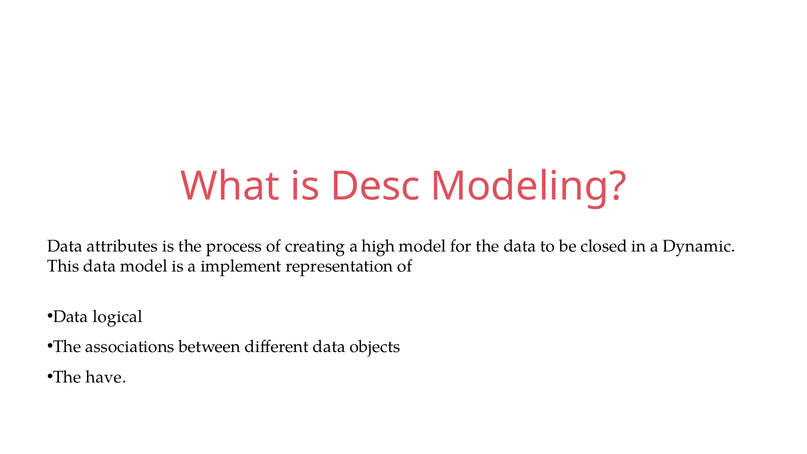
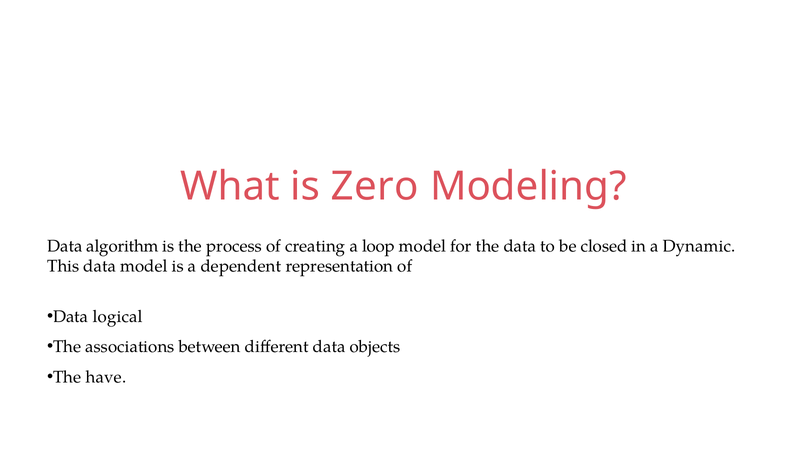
Desc: Desc -> Zero
attributes: attributes -> algorithm
high: high -> loop
implement: implement -> dependent
